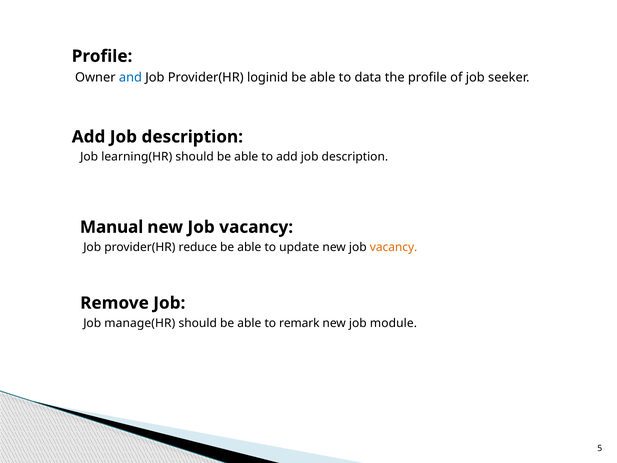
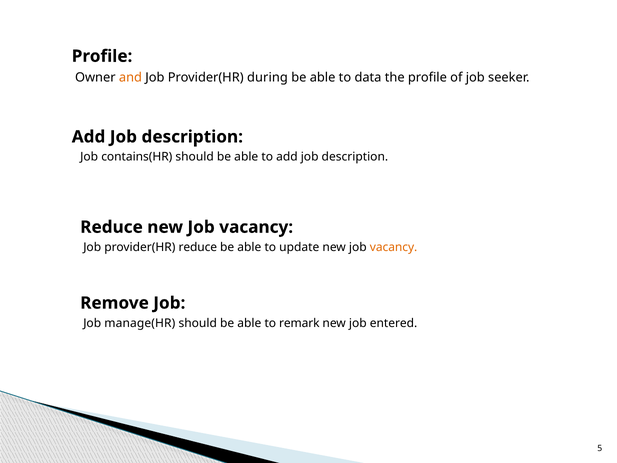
and colour: blue -> orange
loginid: loginid -> during
learning(HR: learning(HR -> contains(HR
Manual at (112, 227): Manual -> Reduce
module: module -> entered
